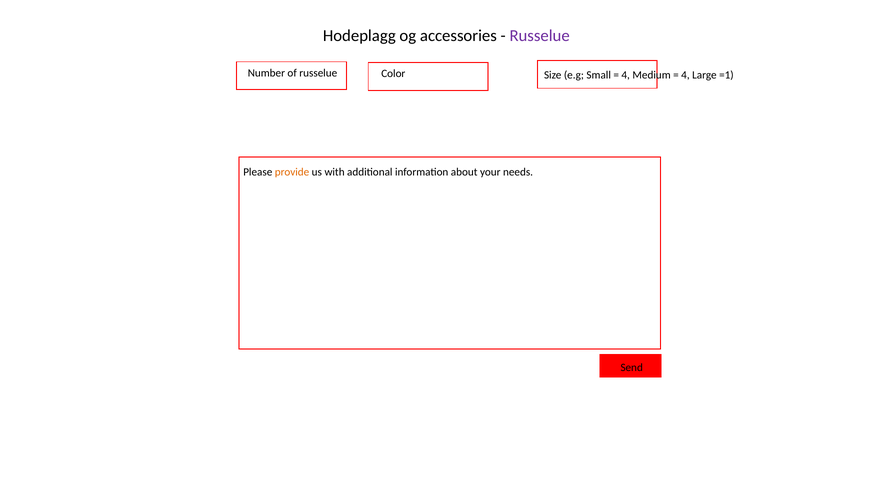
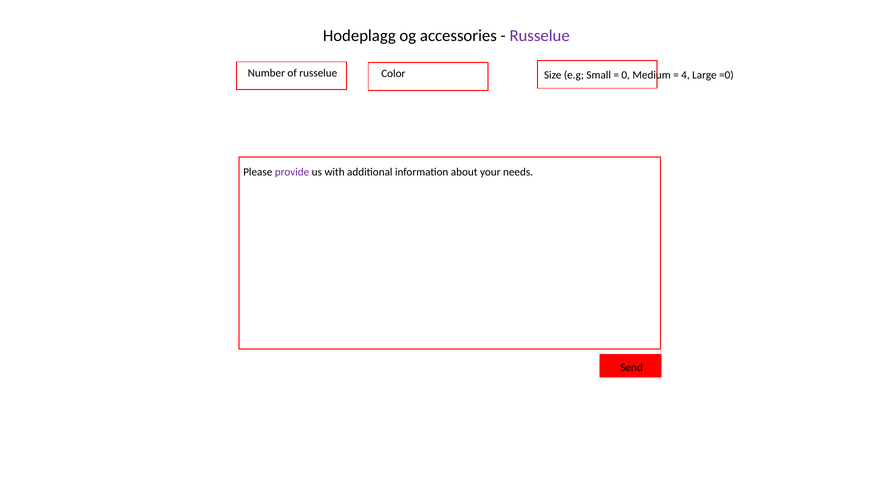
4 at (626, 75): 4 -> 0
=1: =1 -> =0
provide colour: orange -> purple
